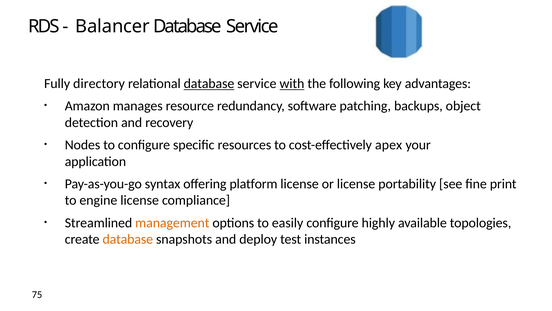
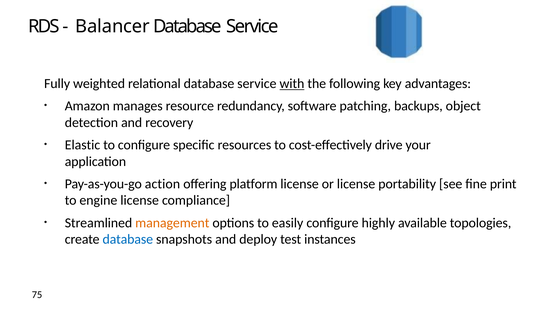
directory: directory -> weighted
database at (209, 84) underline: present -> none
Nodes: Nodes -> Elastic
apex: apex -> drive
syntax: syntax -> action
database at (128, 239) colour: orange -> blue
